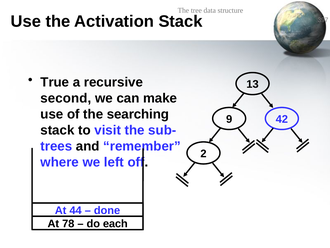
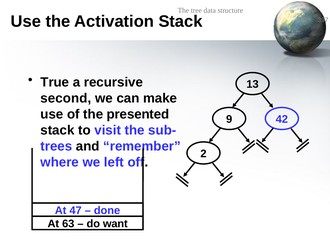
searching: searching -> presented
44: 44 -> 47
78: 78 -> 63
each: each -> want
